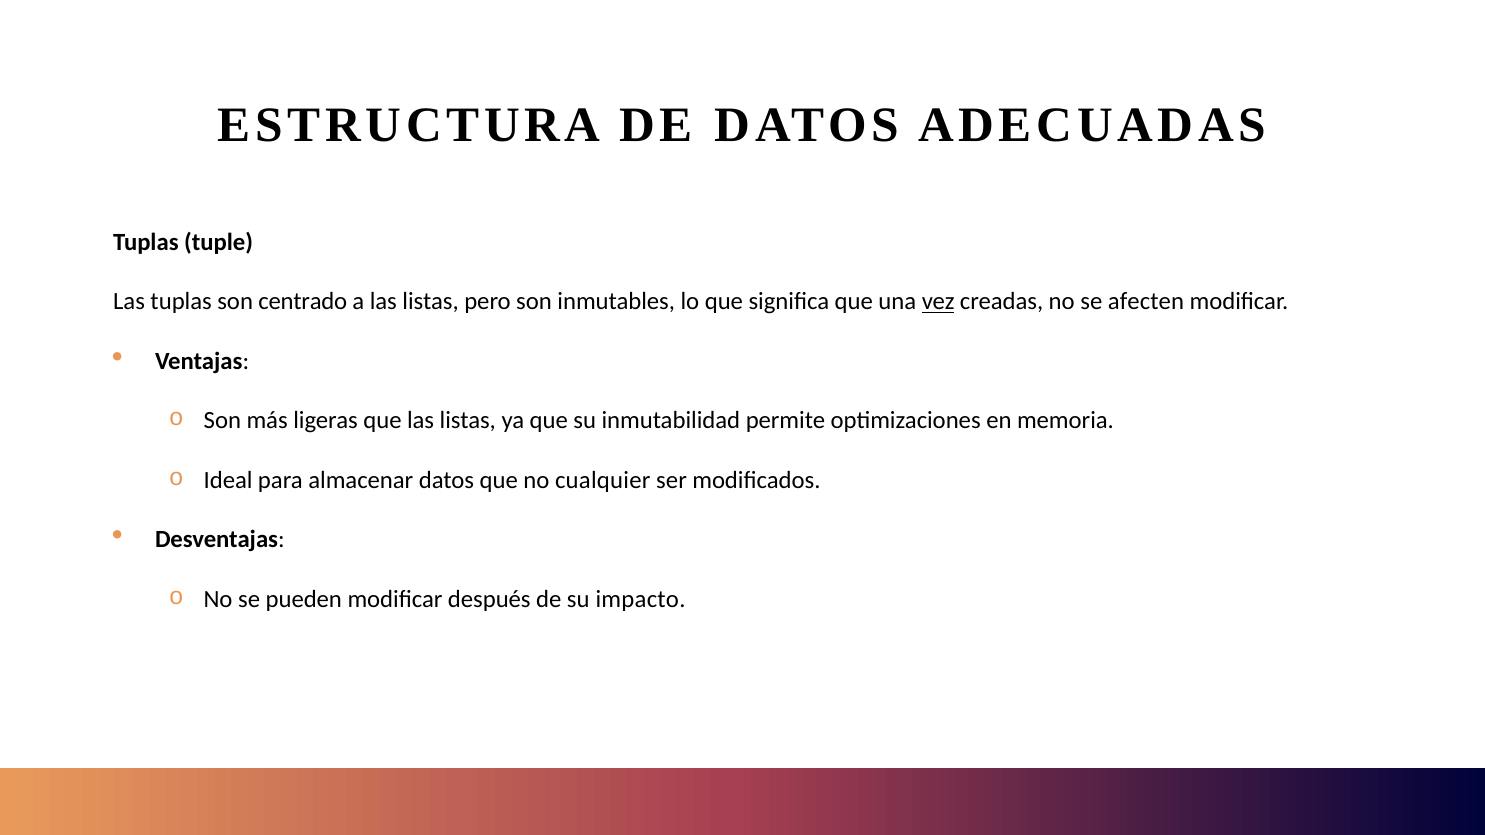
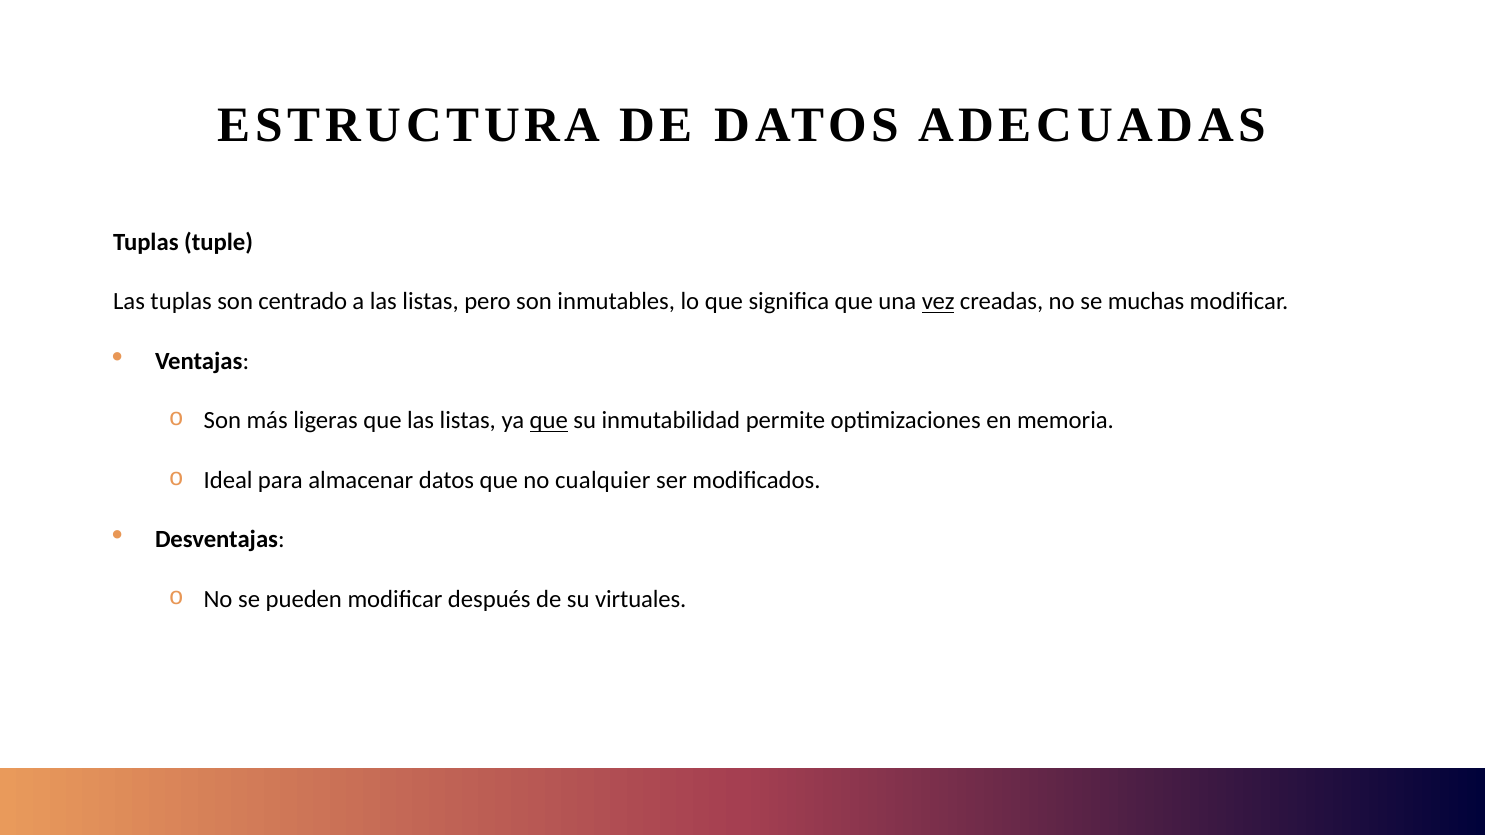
afecten: afecten -> muchas
que at (549, 421) underline: none -> present
impacto: impacto -> virtuales
